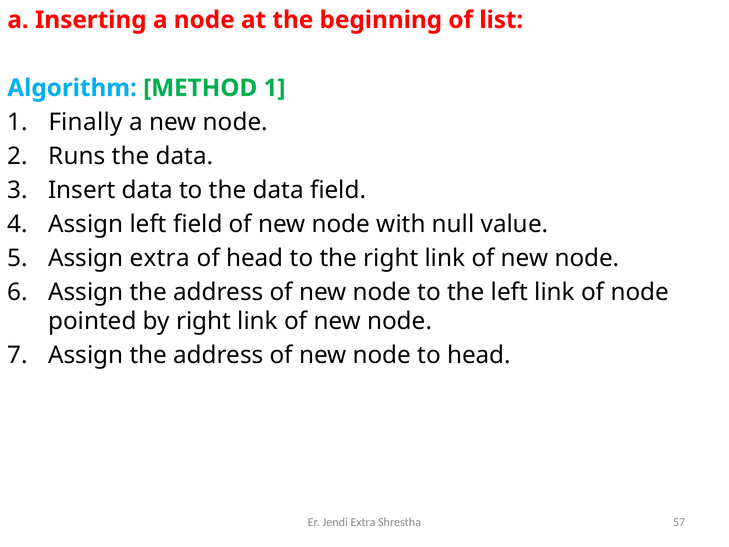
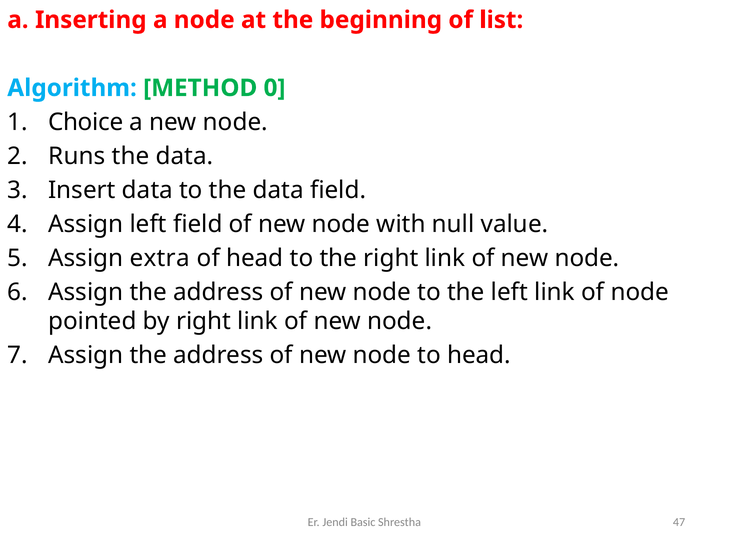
METHOD 1: 1 -> 0
Finally: Finally -> Choice
Jendi Extra: Extra -> Basic
57: 57 -> 47
